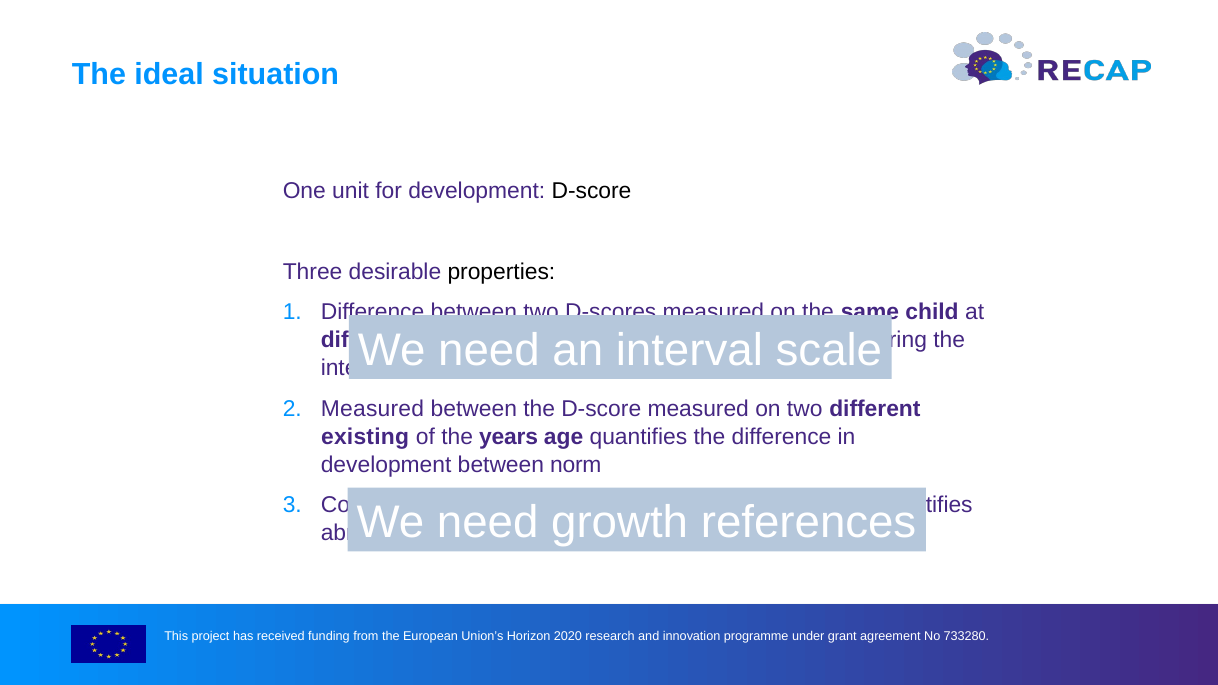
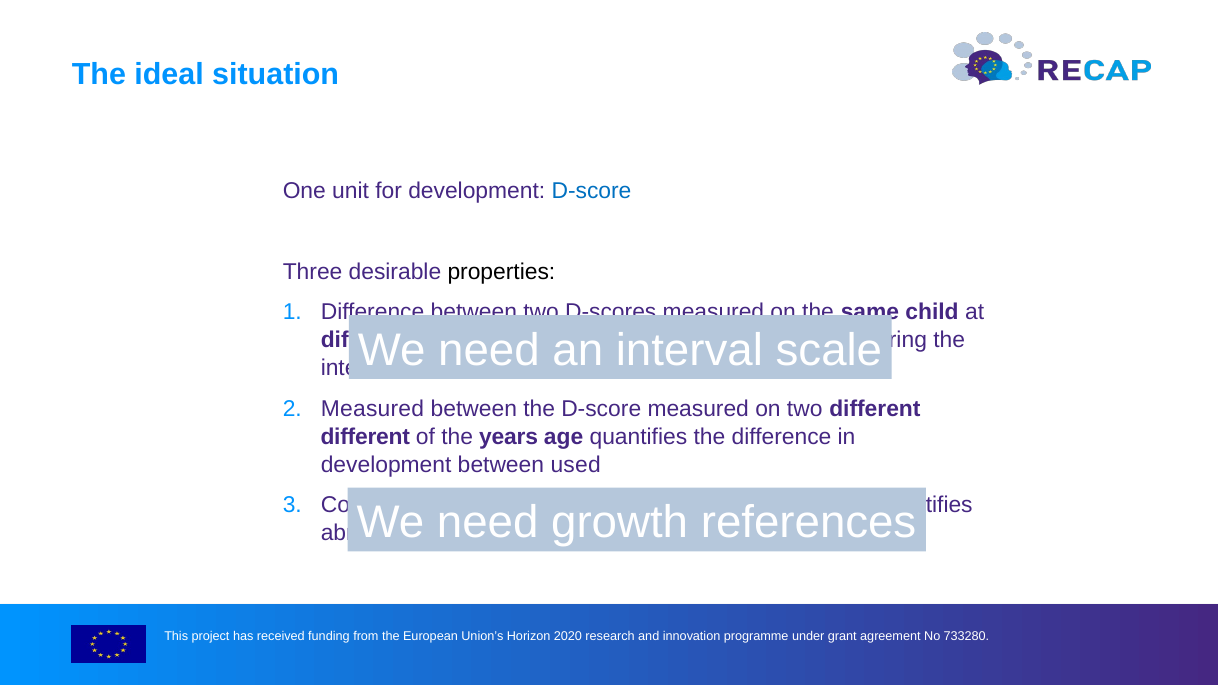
D-score at (591, 191) colour: black -> blue
existing at (365, 437): existing -> different
norm: norm -> used
